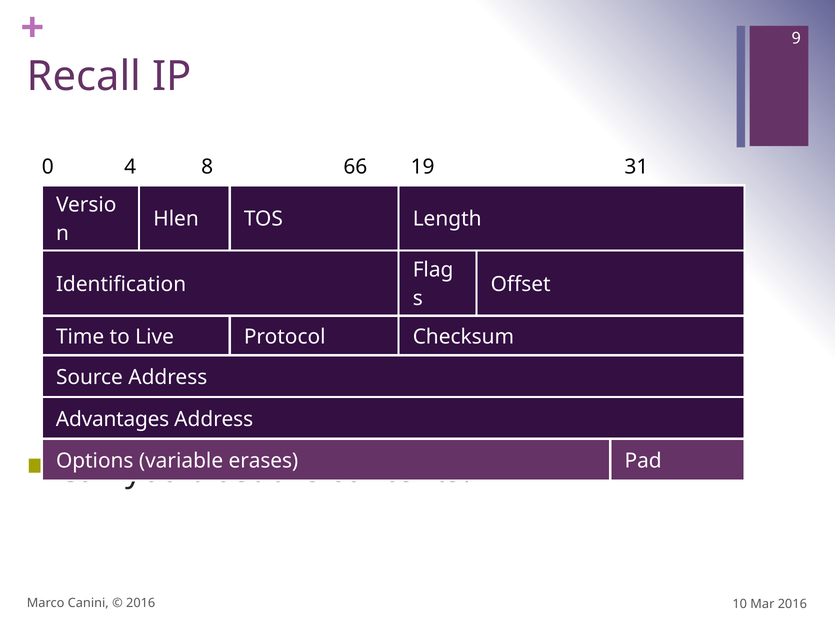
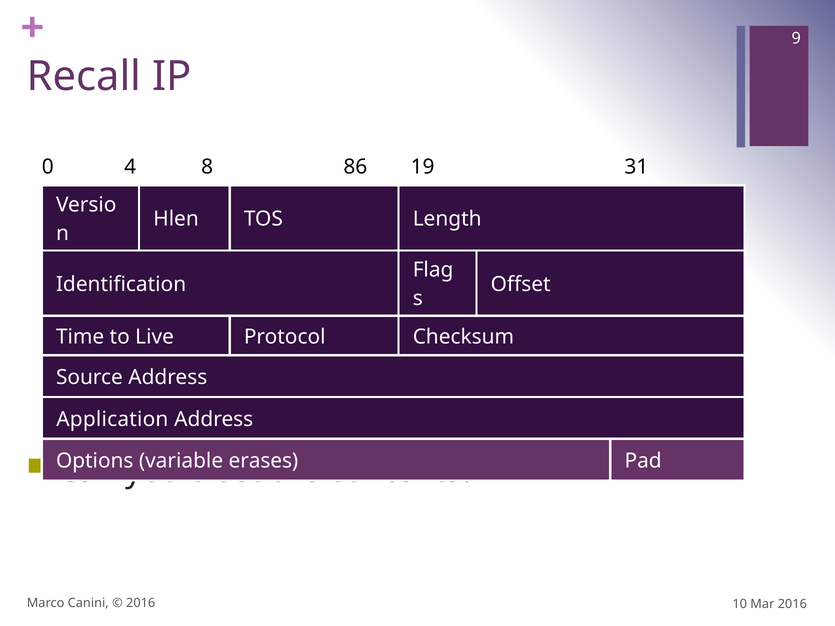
66: 66 -> 86
Advantages: Advantages -> Application
